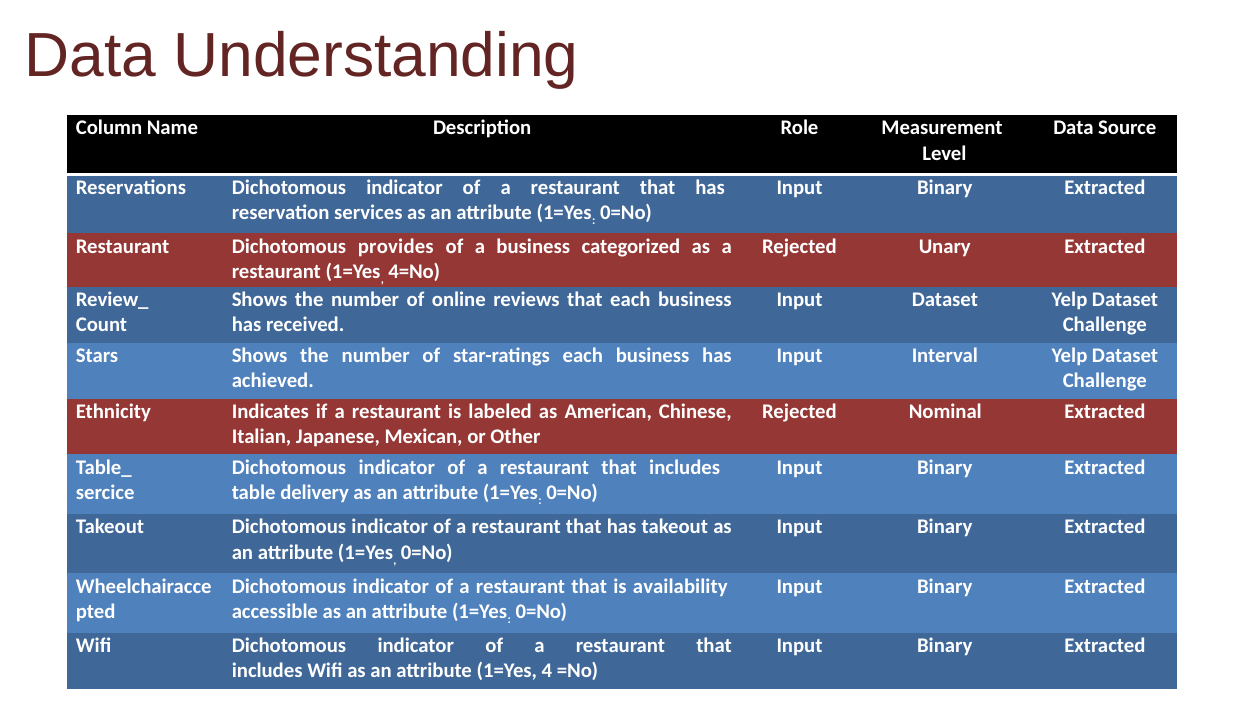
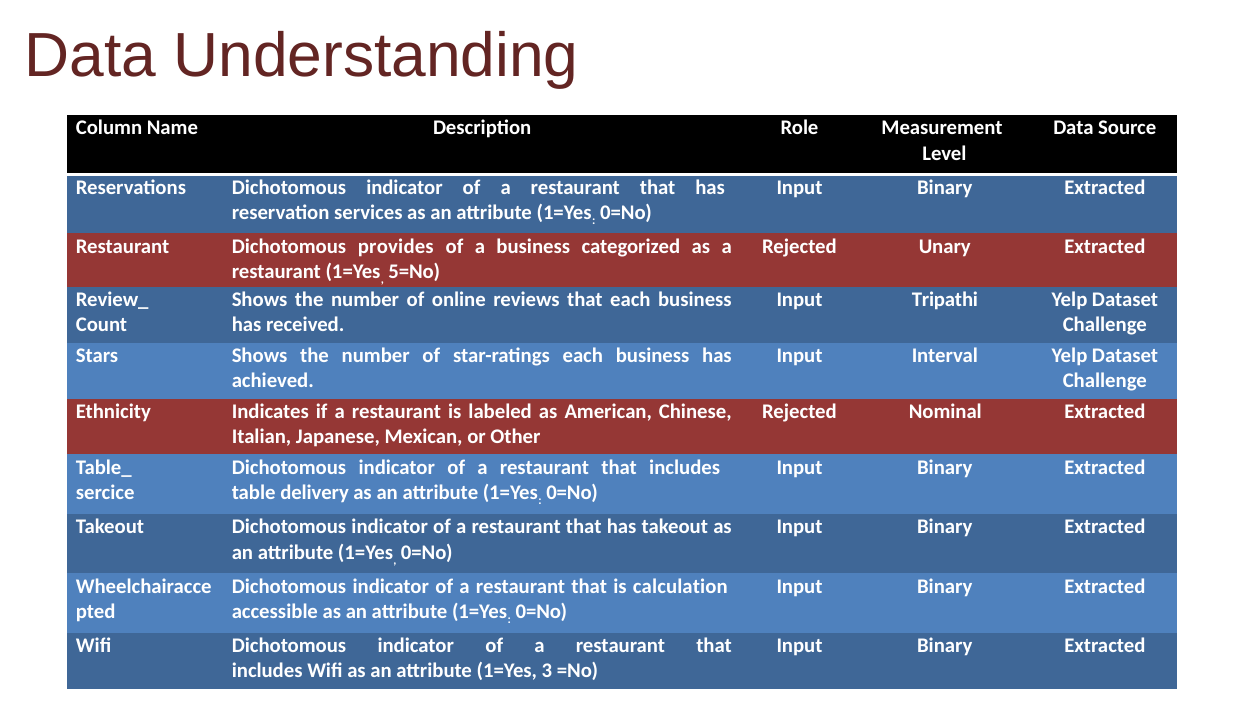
4=No: 4=No -> 5=No
Input Dataset: Dataset -> Tripathi
availability: availability -> calculation
4: 4 -> 3
